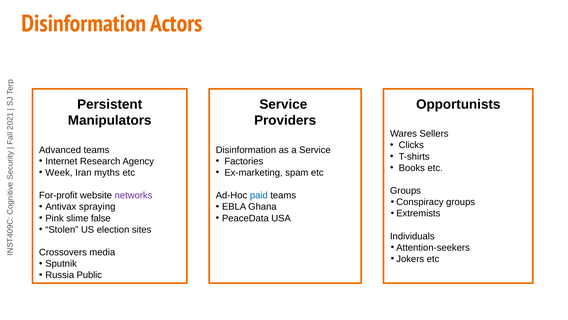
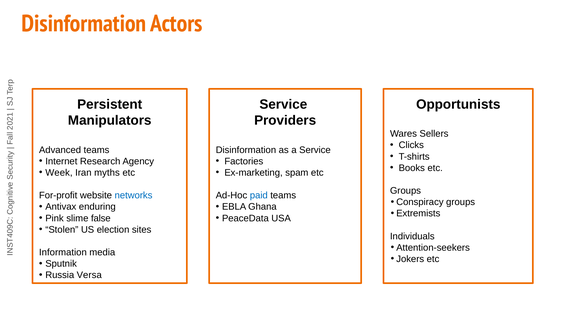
networks colour: purple -> blue
spraying: spraying -> enduring
Crossovers: Crossovers -> Information
Public: Public -> Versa
